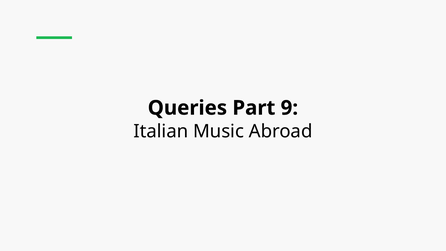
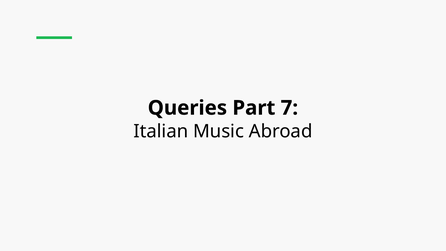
9: 9 -> 7
